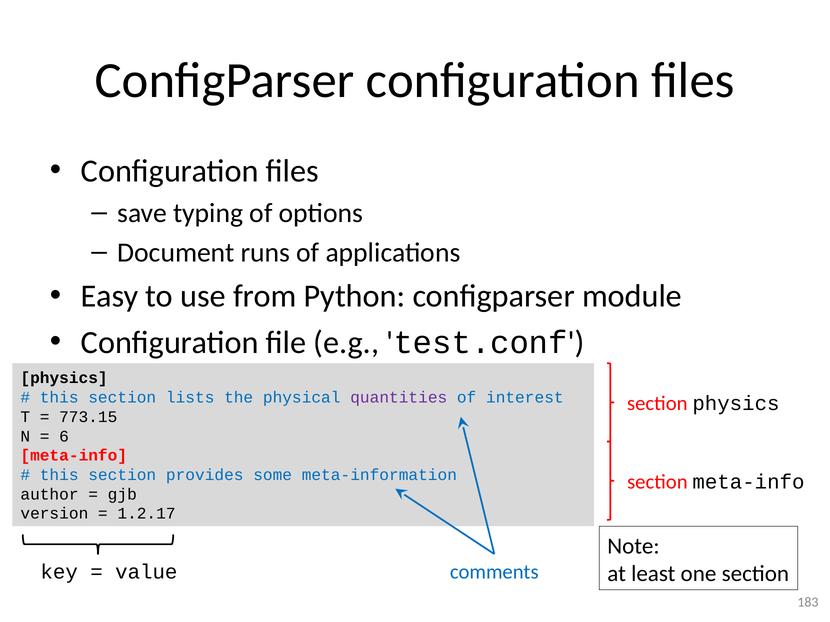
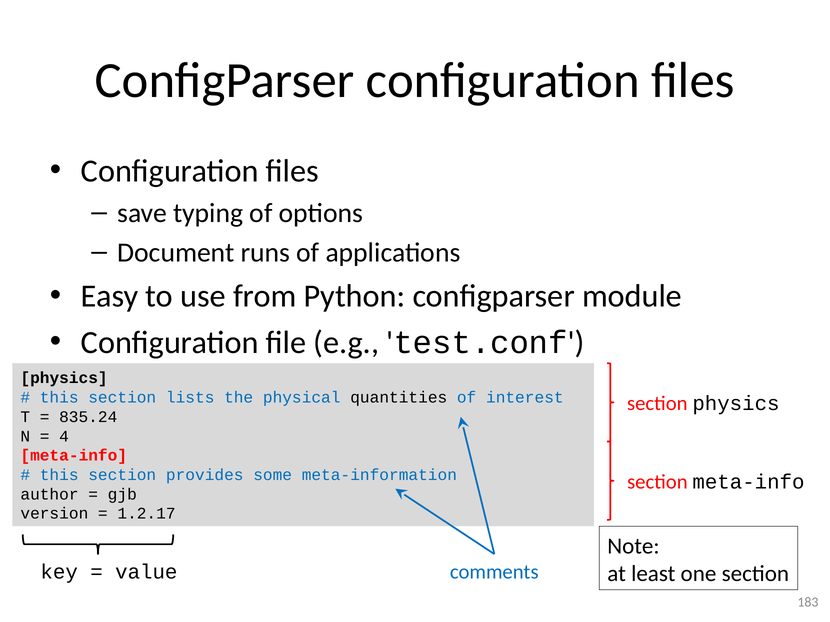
quantities colour: purple -> black
773.15: 773.15 -> 835.24
6: 6 -> 4
